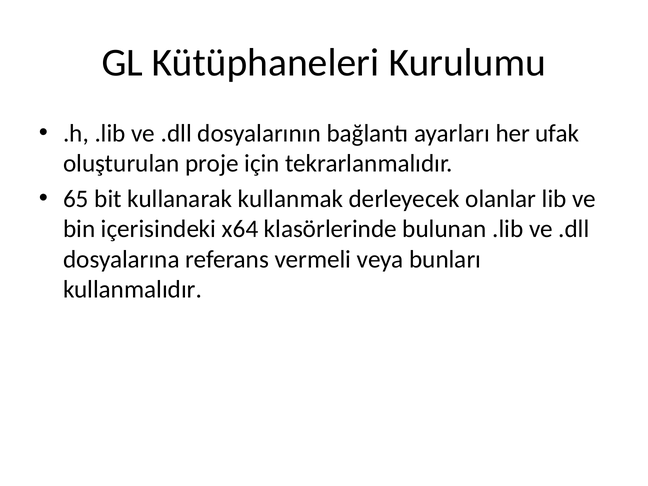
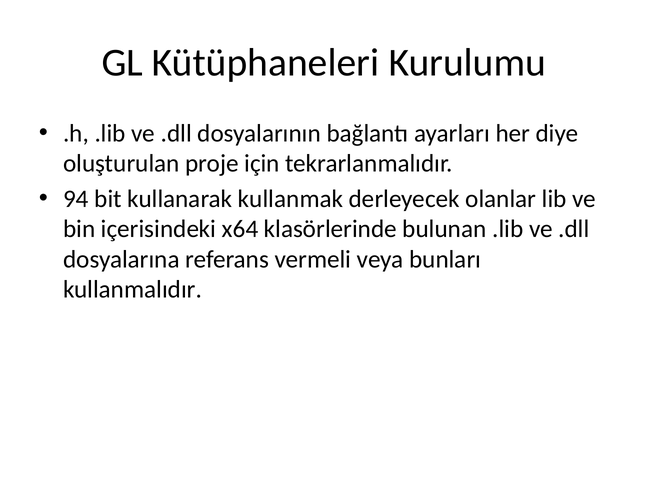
ufak: ufak -> diye
65: 65 -> 94
